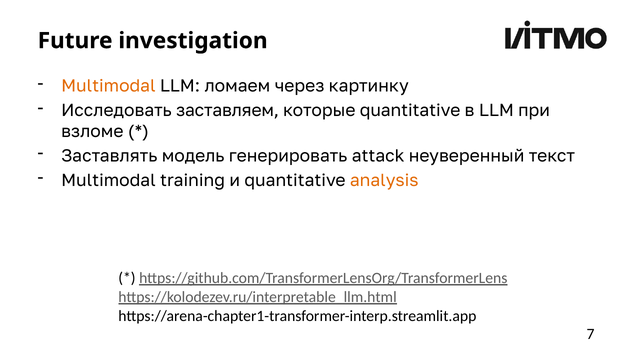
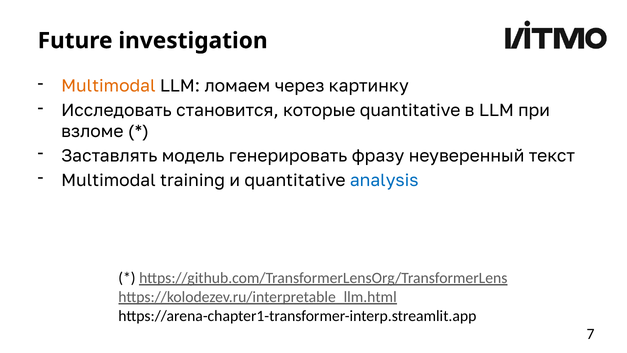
заставляем: заставляем -> становится
attack: attack -> фразу
analysis colour: orange -> blue
